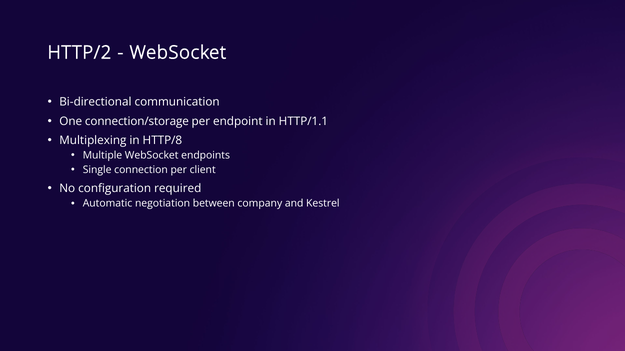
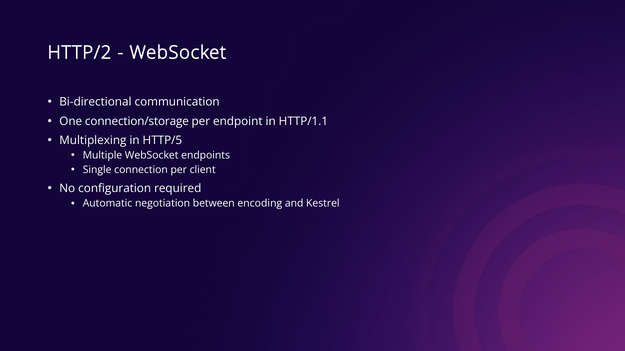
HTTP/8: HTTP/8 -> HTTP/5
company: company -> encoding
